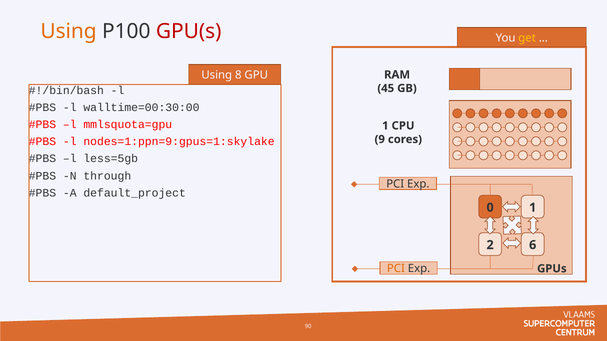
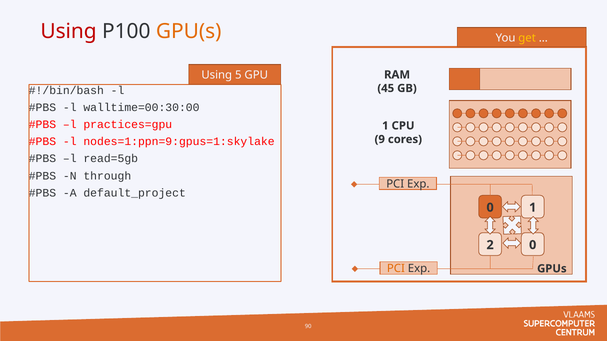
Using at (69, 32) colour: orange -> red
GPU(s colour: red -> orange
8: 8 -> 5
mmlsquota=gpu: mmlsquota=gpu -> practices=gpu
less=5gb: less=5gb -> read=5gb
2 6: 6 -> 0
